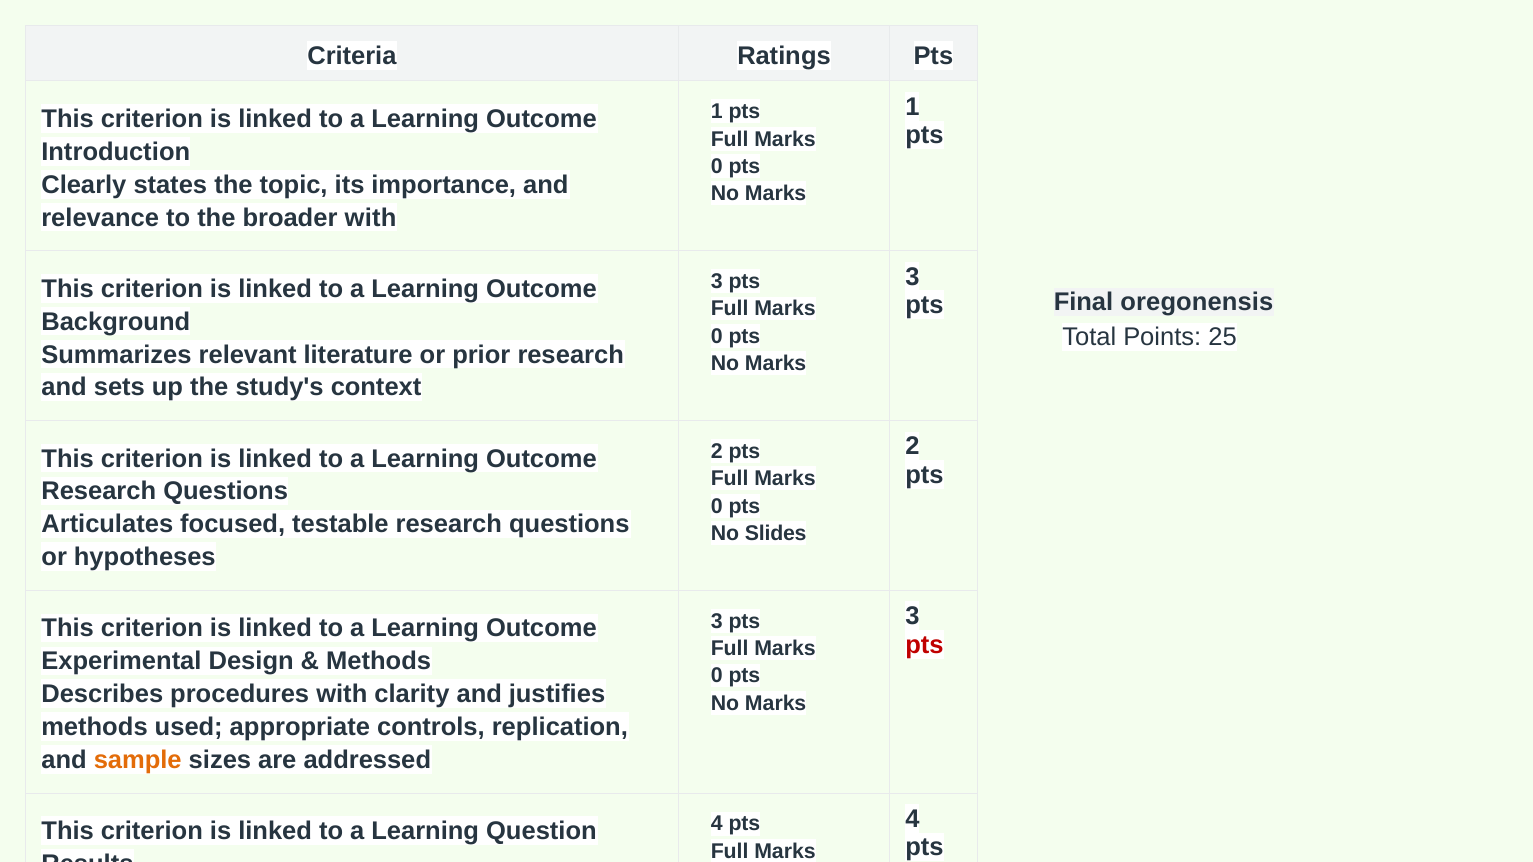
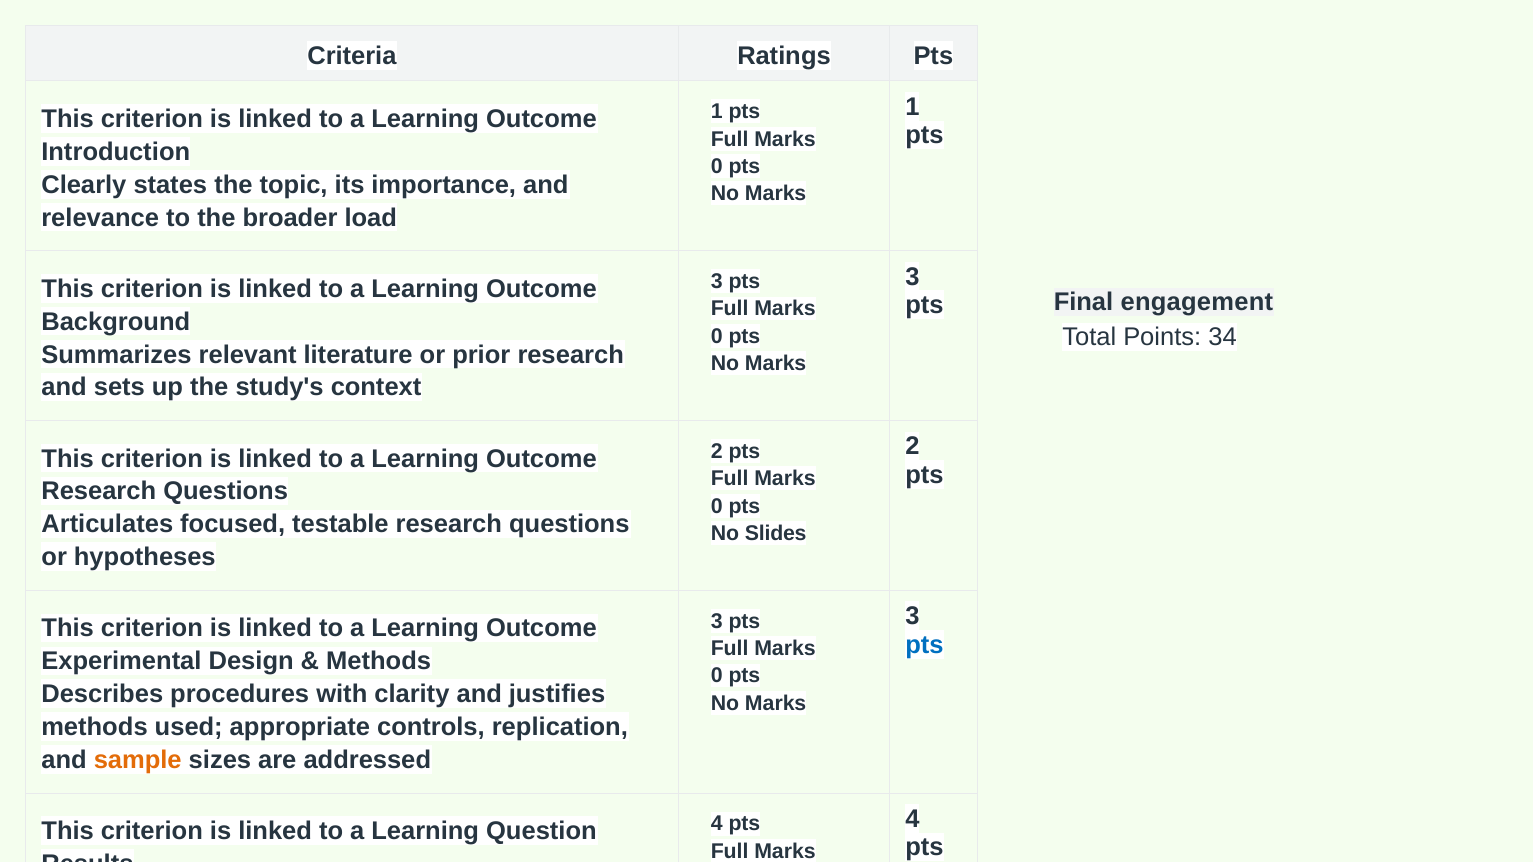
broader with: with -> load
Final oregonensis: oregonensis -> engagement
25: 25 -> 34
pts at (924, 645) colour: red -> blue
